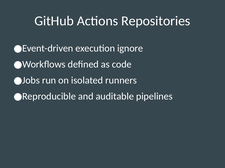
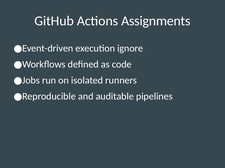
Repositories: Repositories -> Assignments
